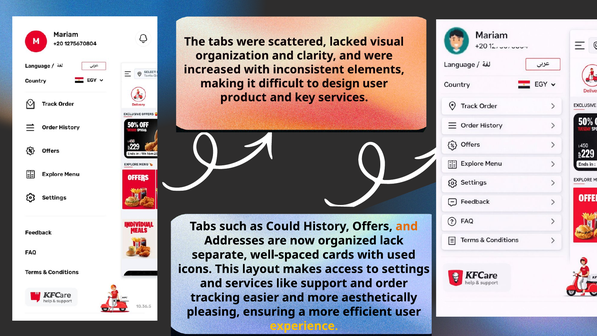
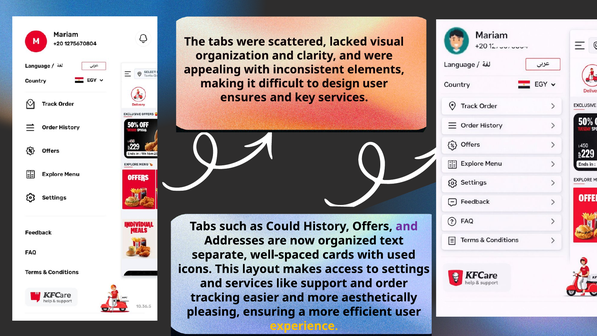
increased: increased -> appealing
product: product -> ensures
and at (407, 226) colour: orange -> purple
lack: lack -> text
